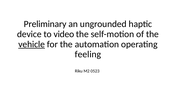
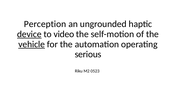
Preliminary: Preliminary -> Perception
device underline: none -> present
feeling: feeling -> serious
